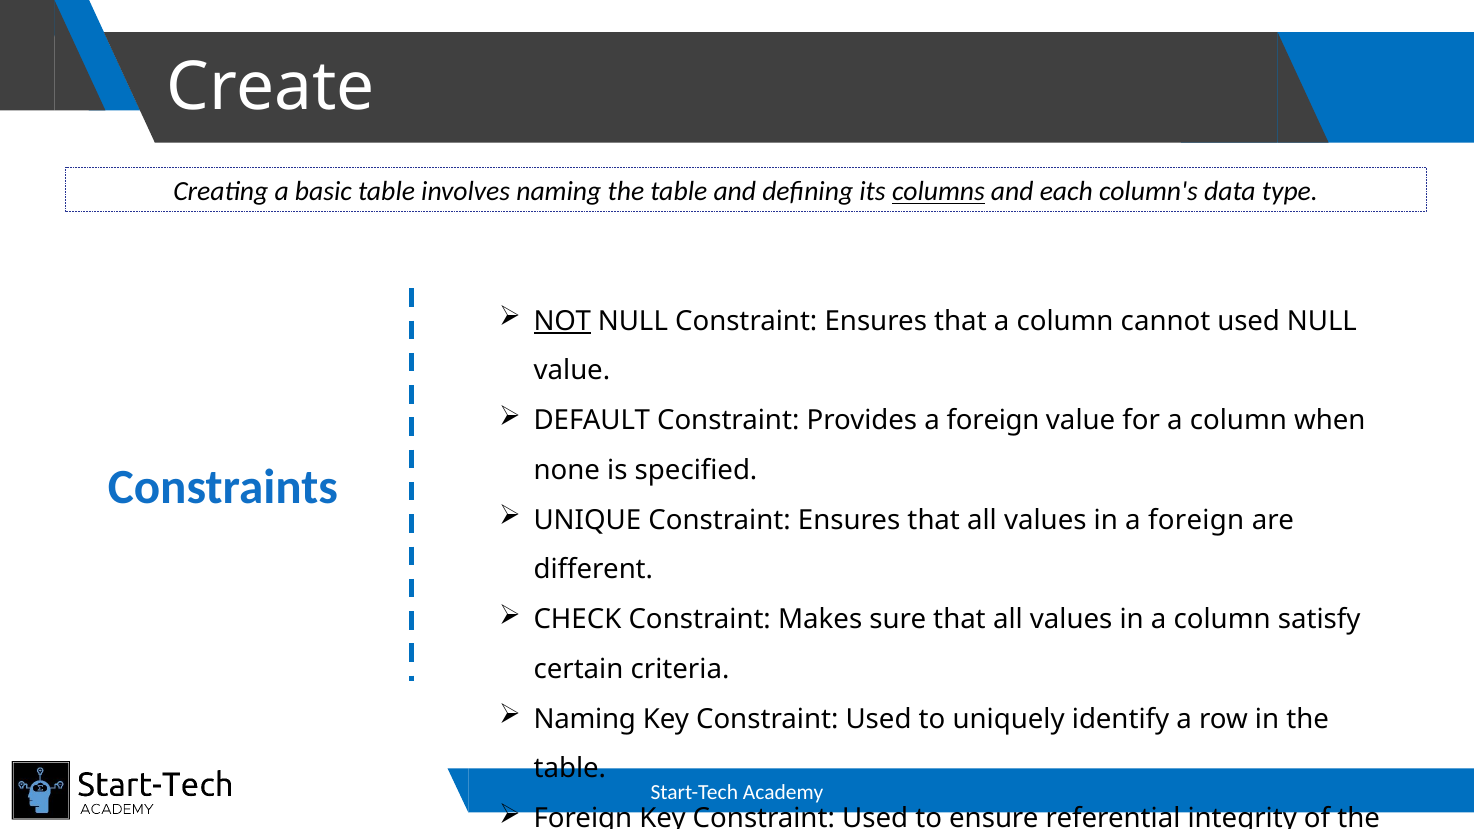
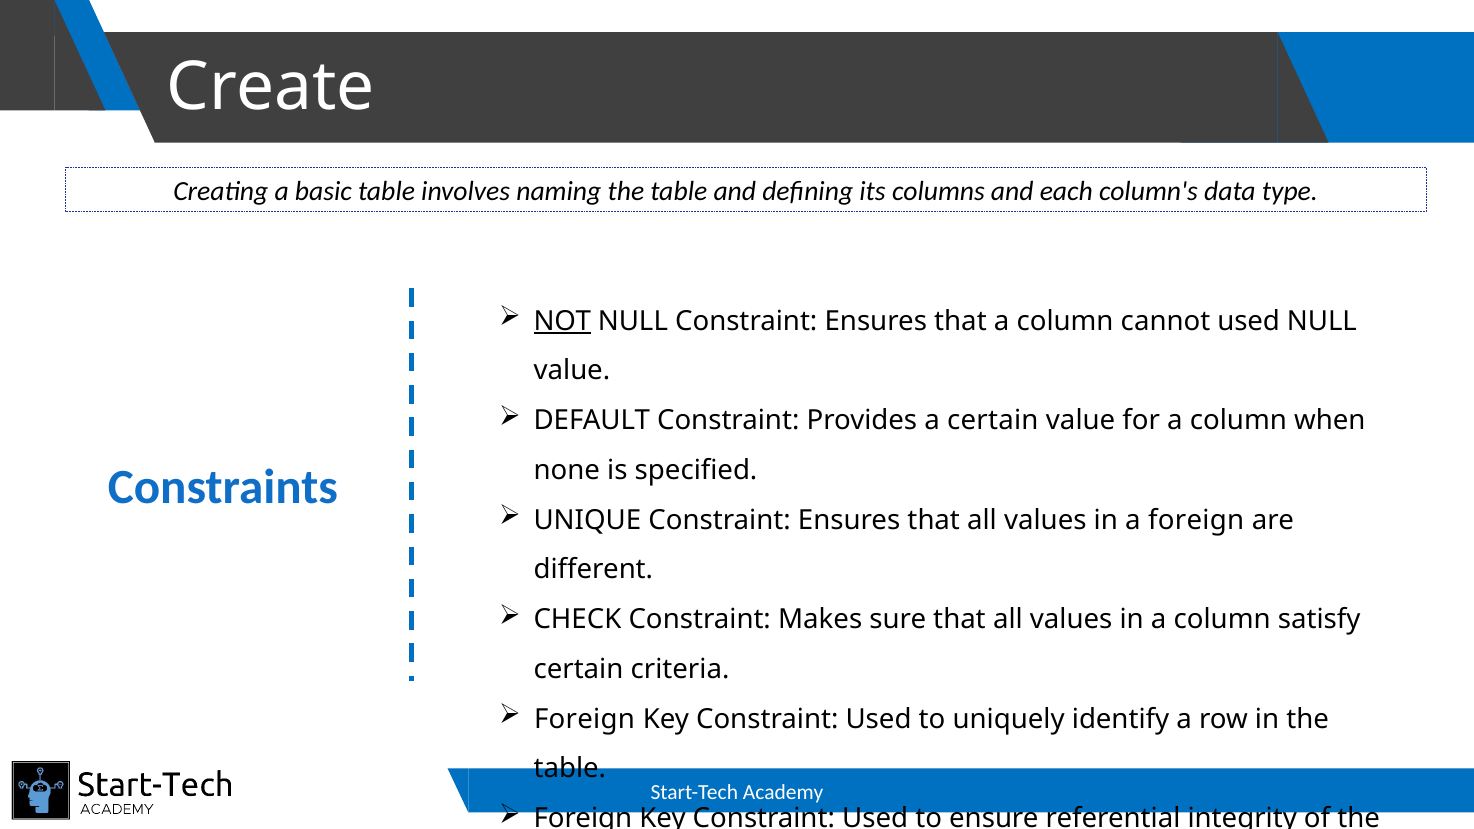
columns underline: present -> none
Provides a foreign: foreign -> certain
Naming at (585, 719): Naming -> Foreign
